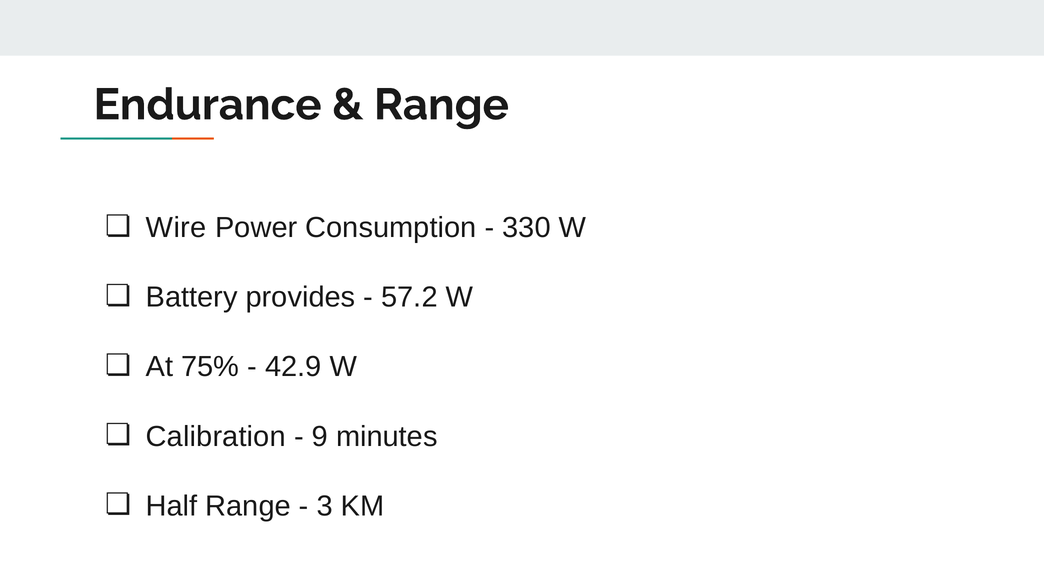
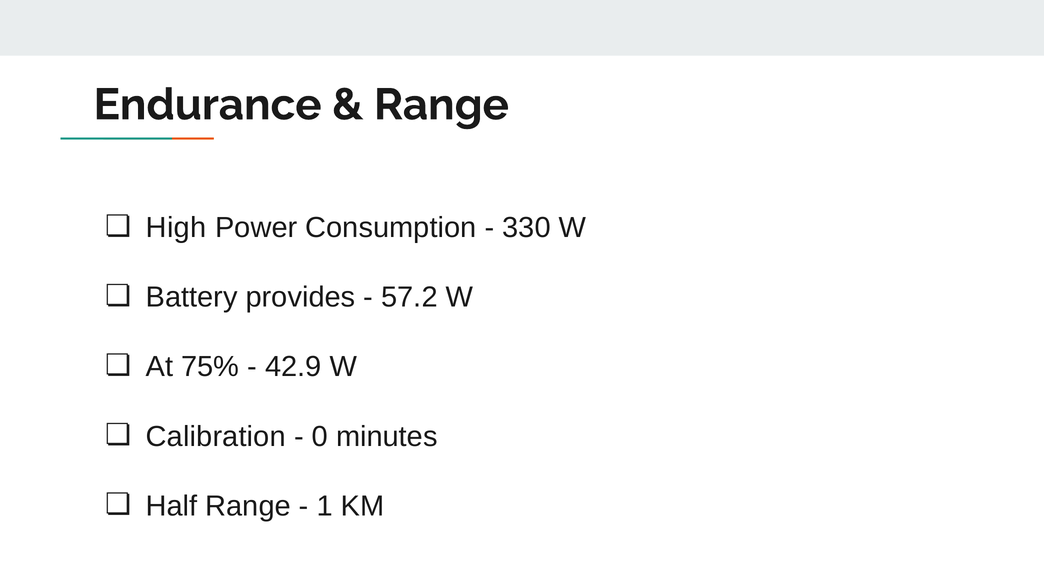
Wire: Wire -> High
9: 9 -> 0
3: 3 -> 1
